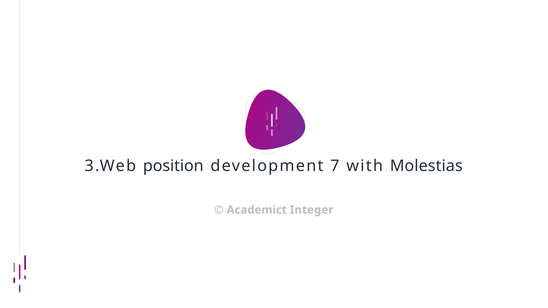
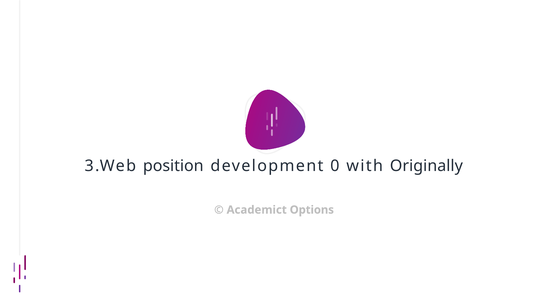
7: 7 -> 0
Molestias: Molestias -> Originally
Integer: Integer -> Options
